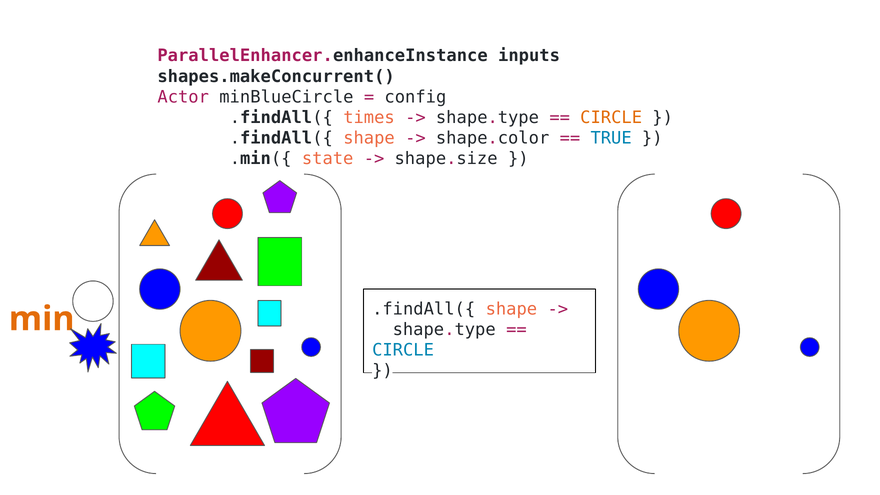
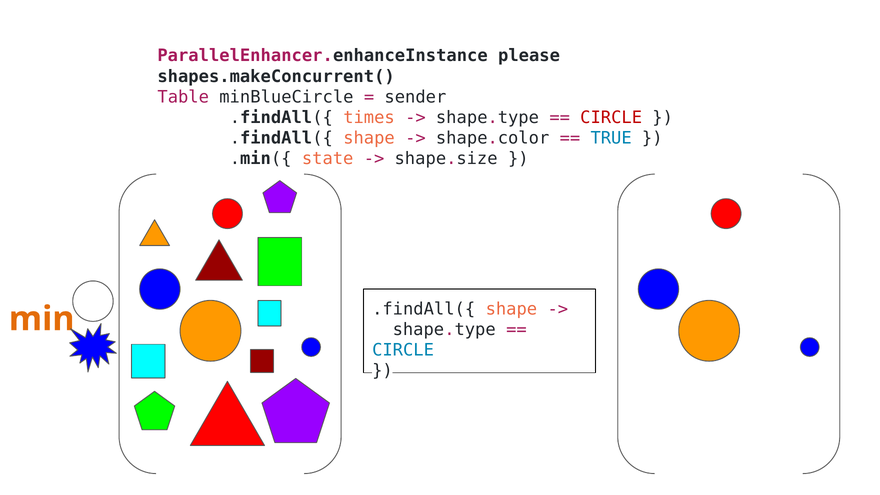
inputs: inputs -> please
Actor: Actor -> Table
config: config -> sender
CIRCLE at (611, 117) colour: orange -> red
